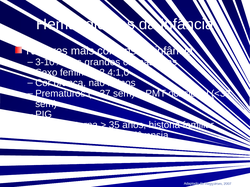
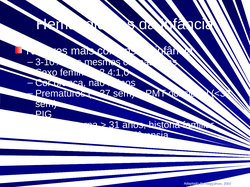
grandes: grandes -> mesmos
35: 35 -> 31
